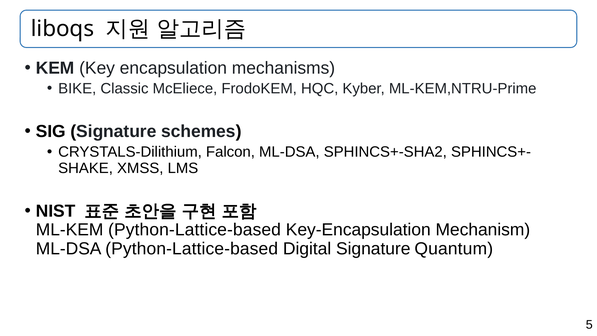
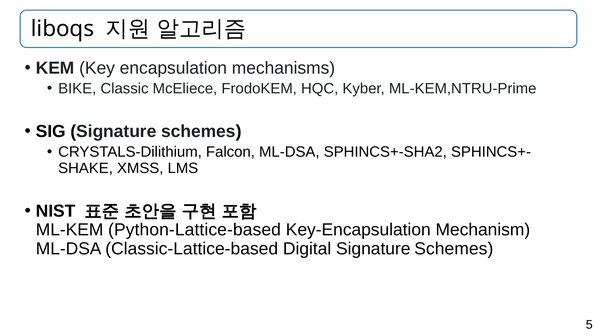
ML-DSA Python-Lattice-based: Python-Lattice-based -> Classic-Lattice-based
Digital Signature Quantum: Quantum -> Schemes
